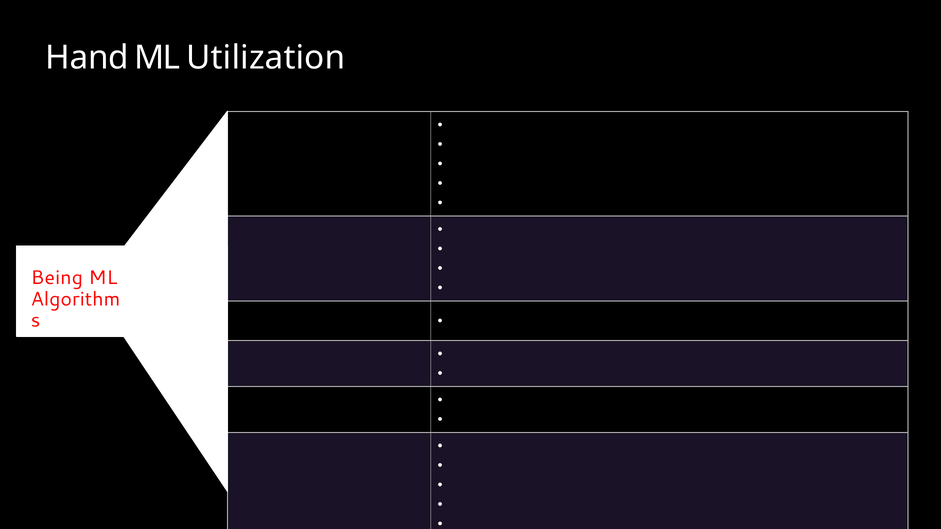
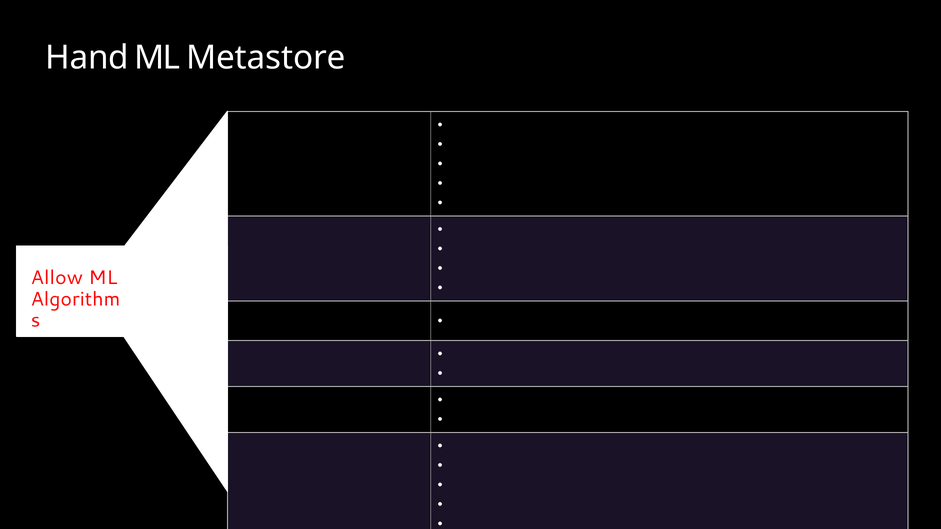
Utilization: Utilization -> Metastore
Being: Being -> Allow
